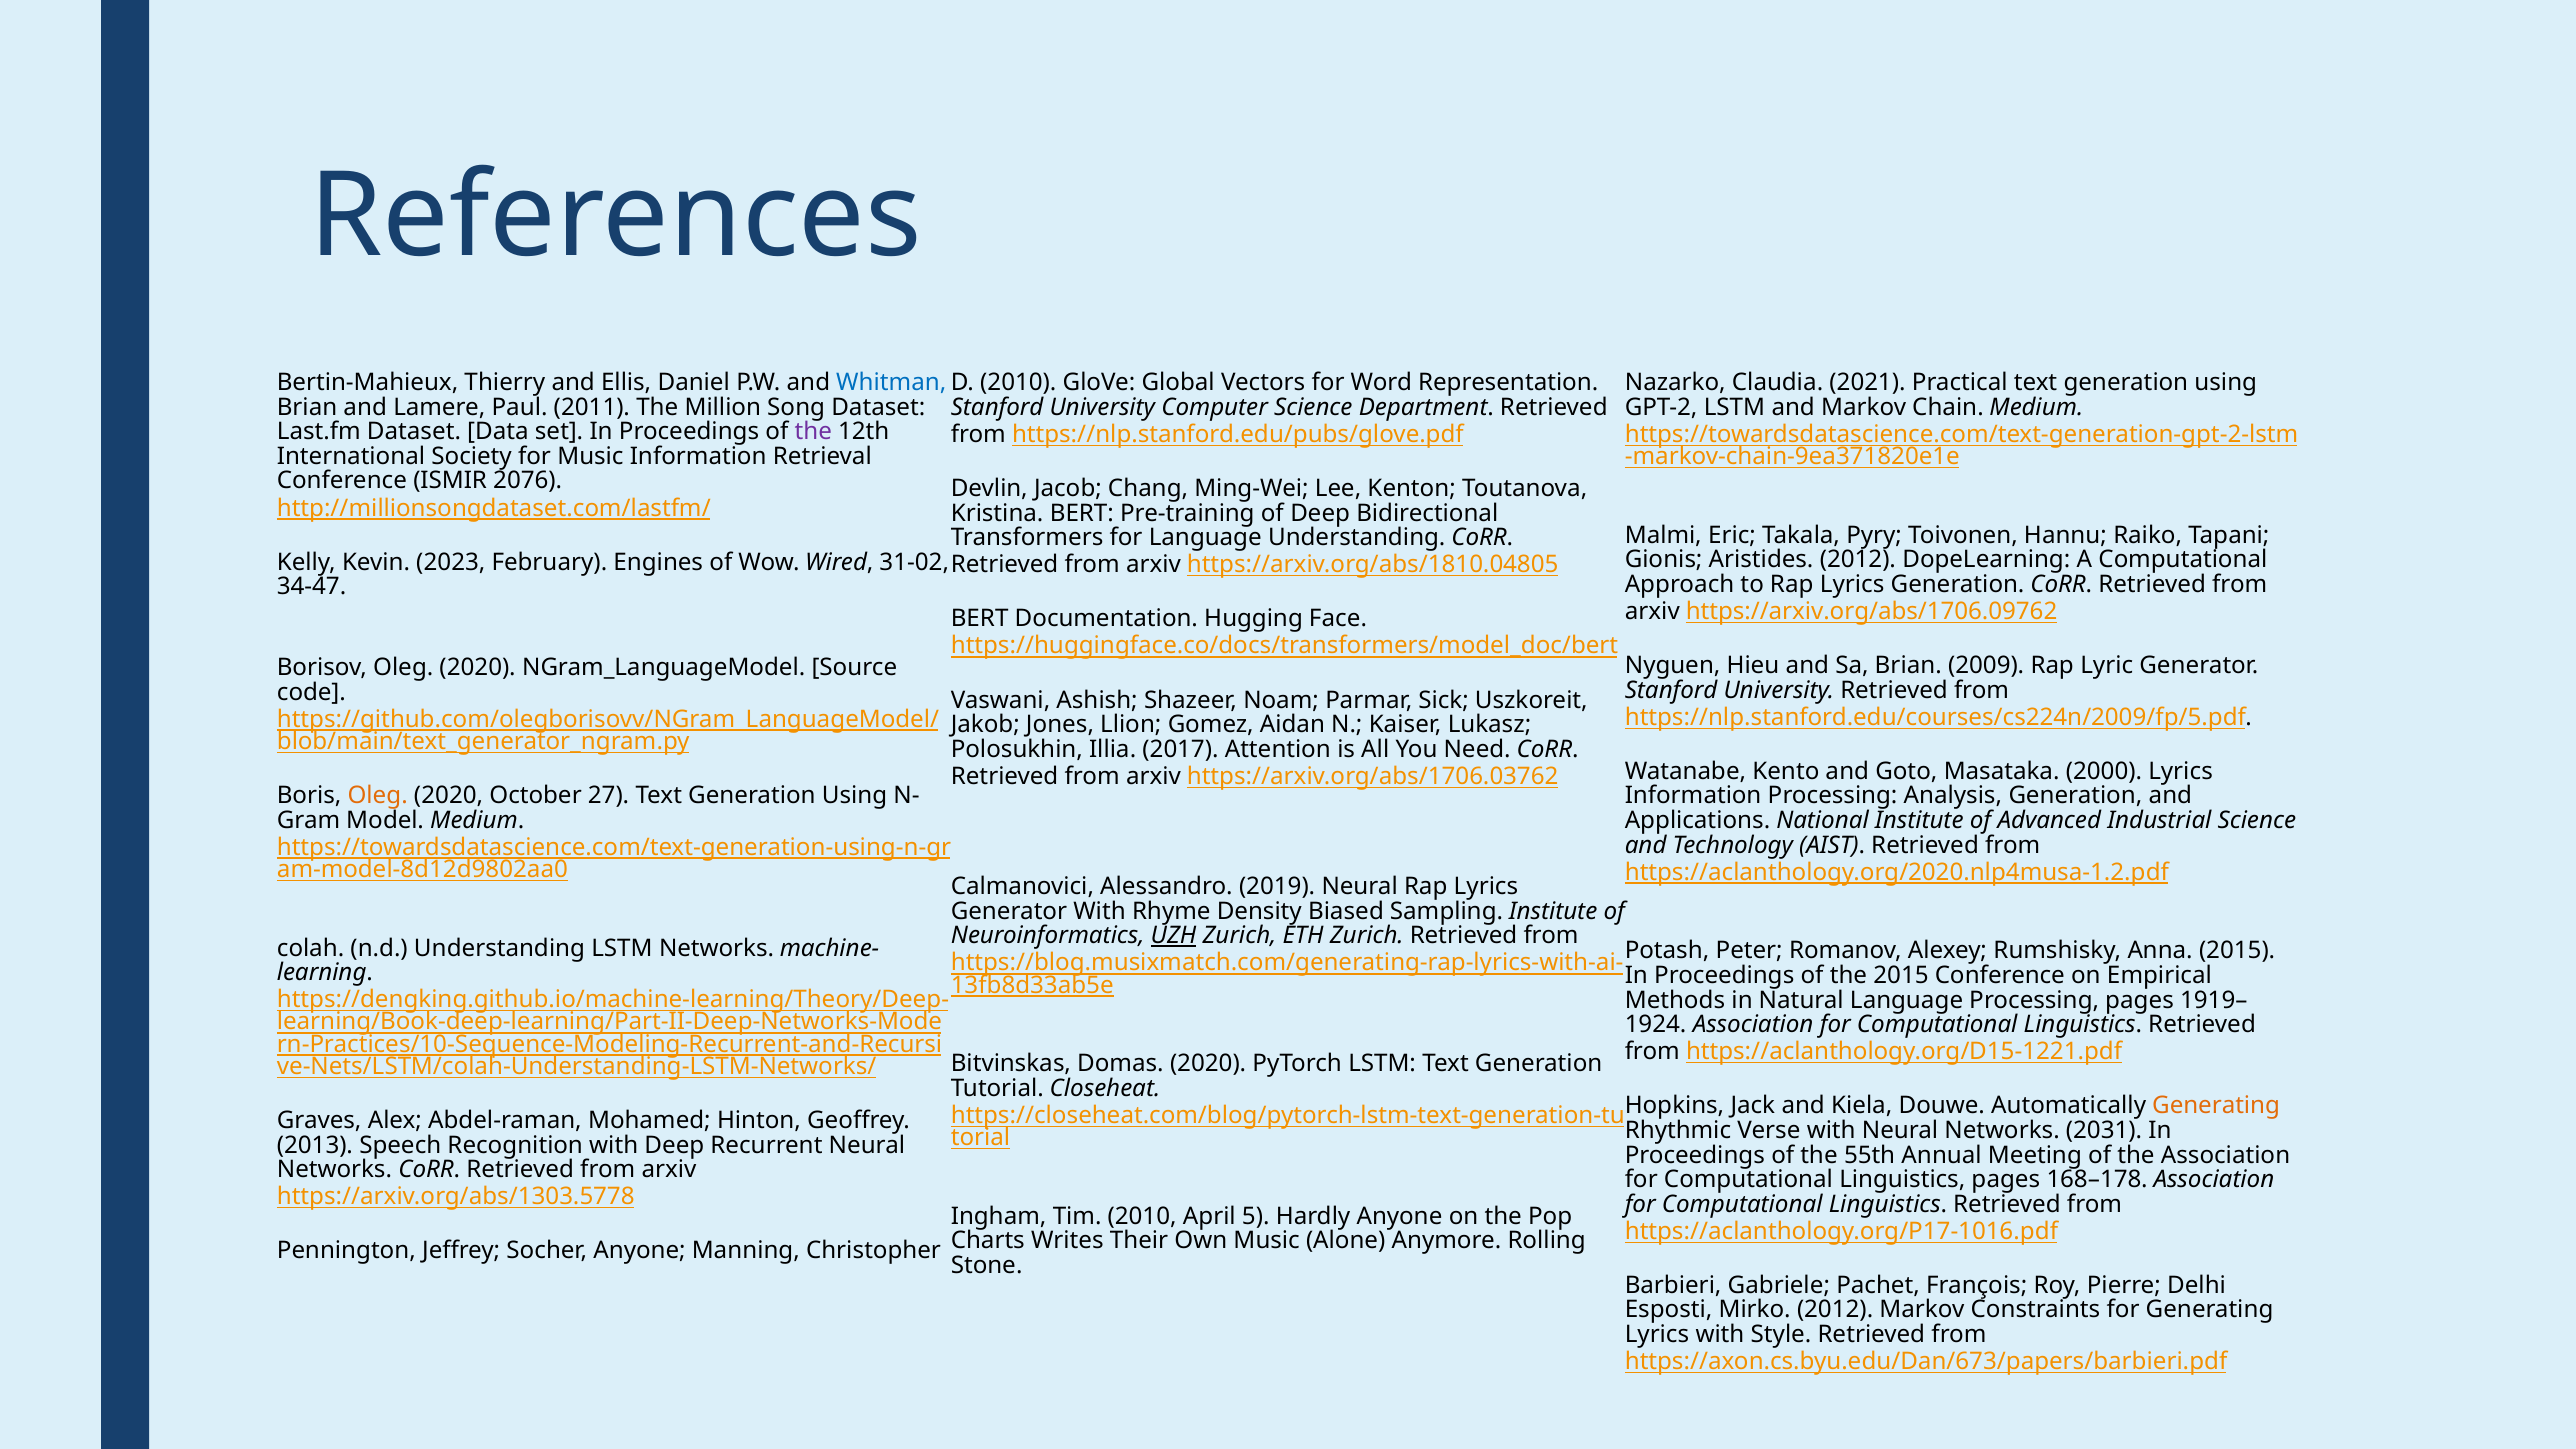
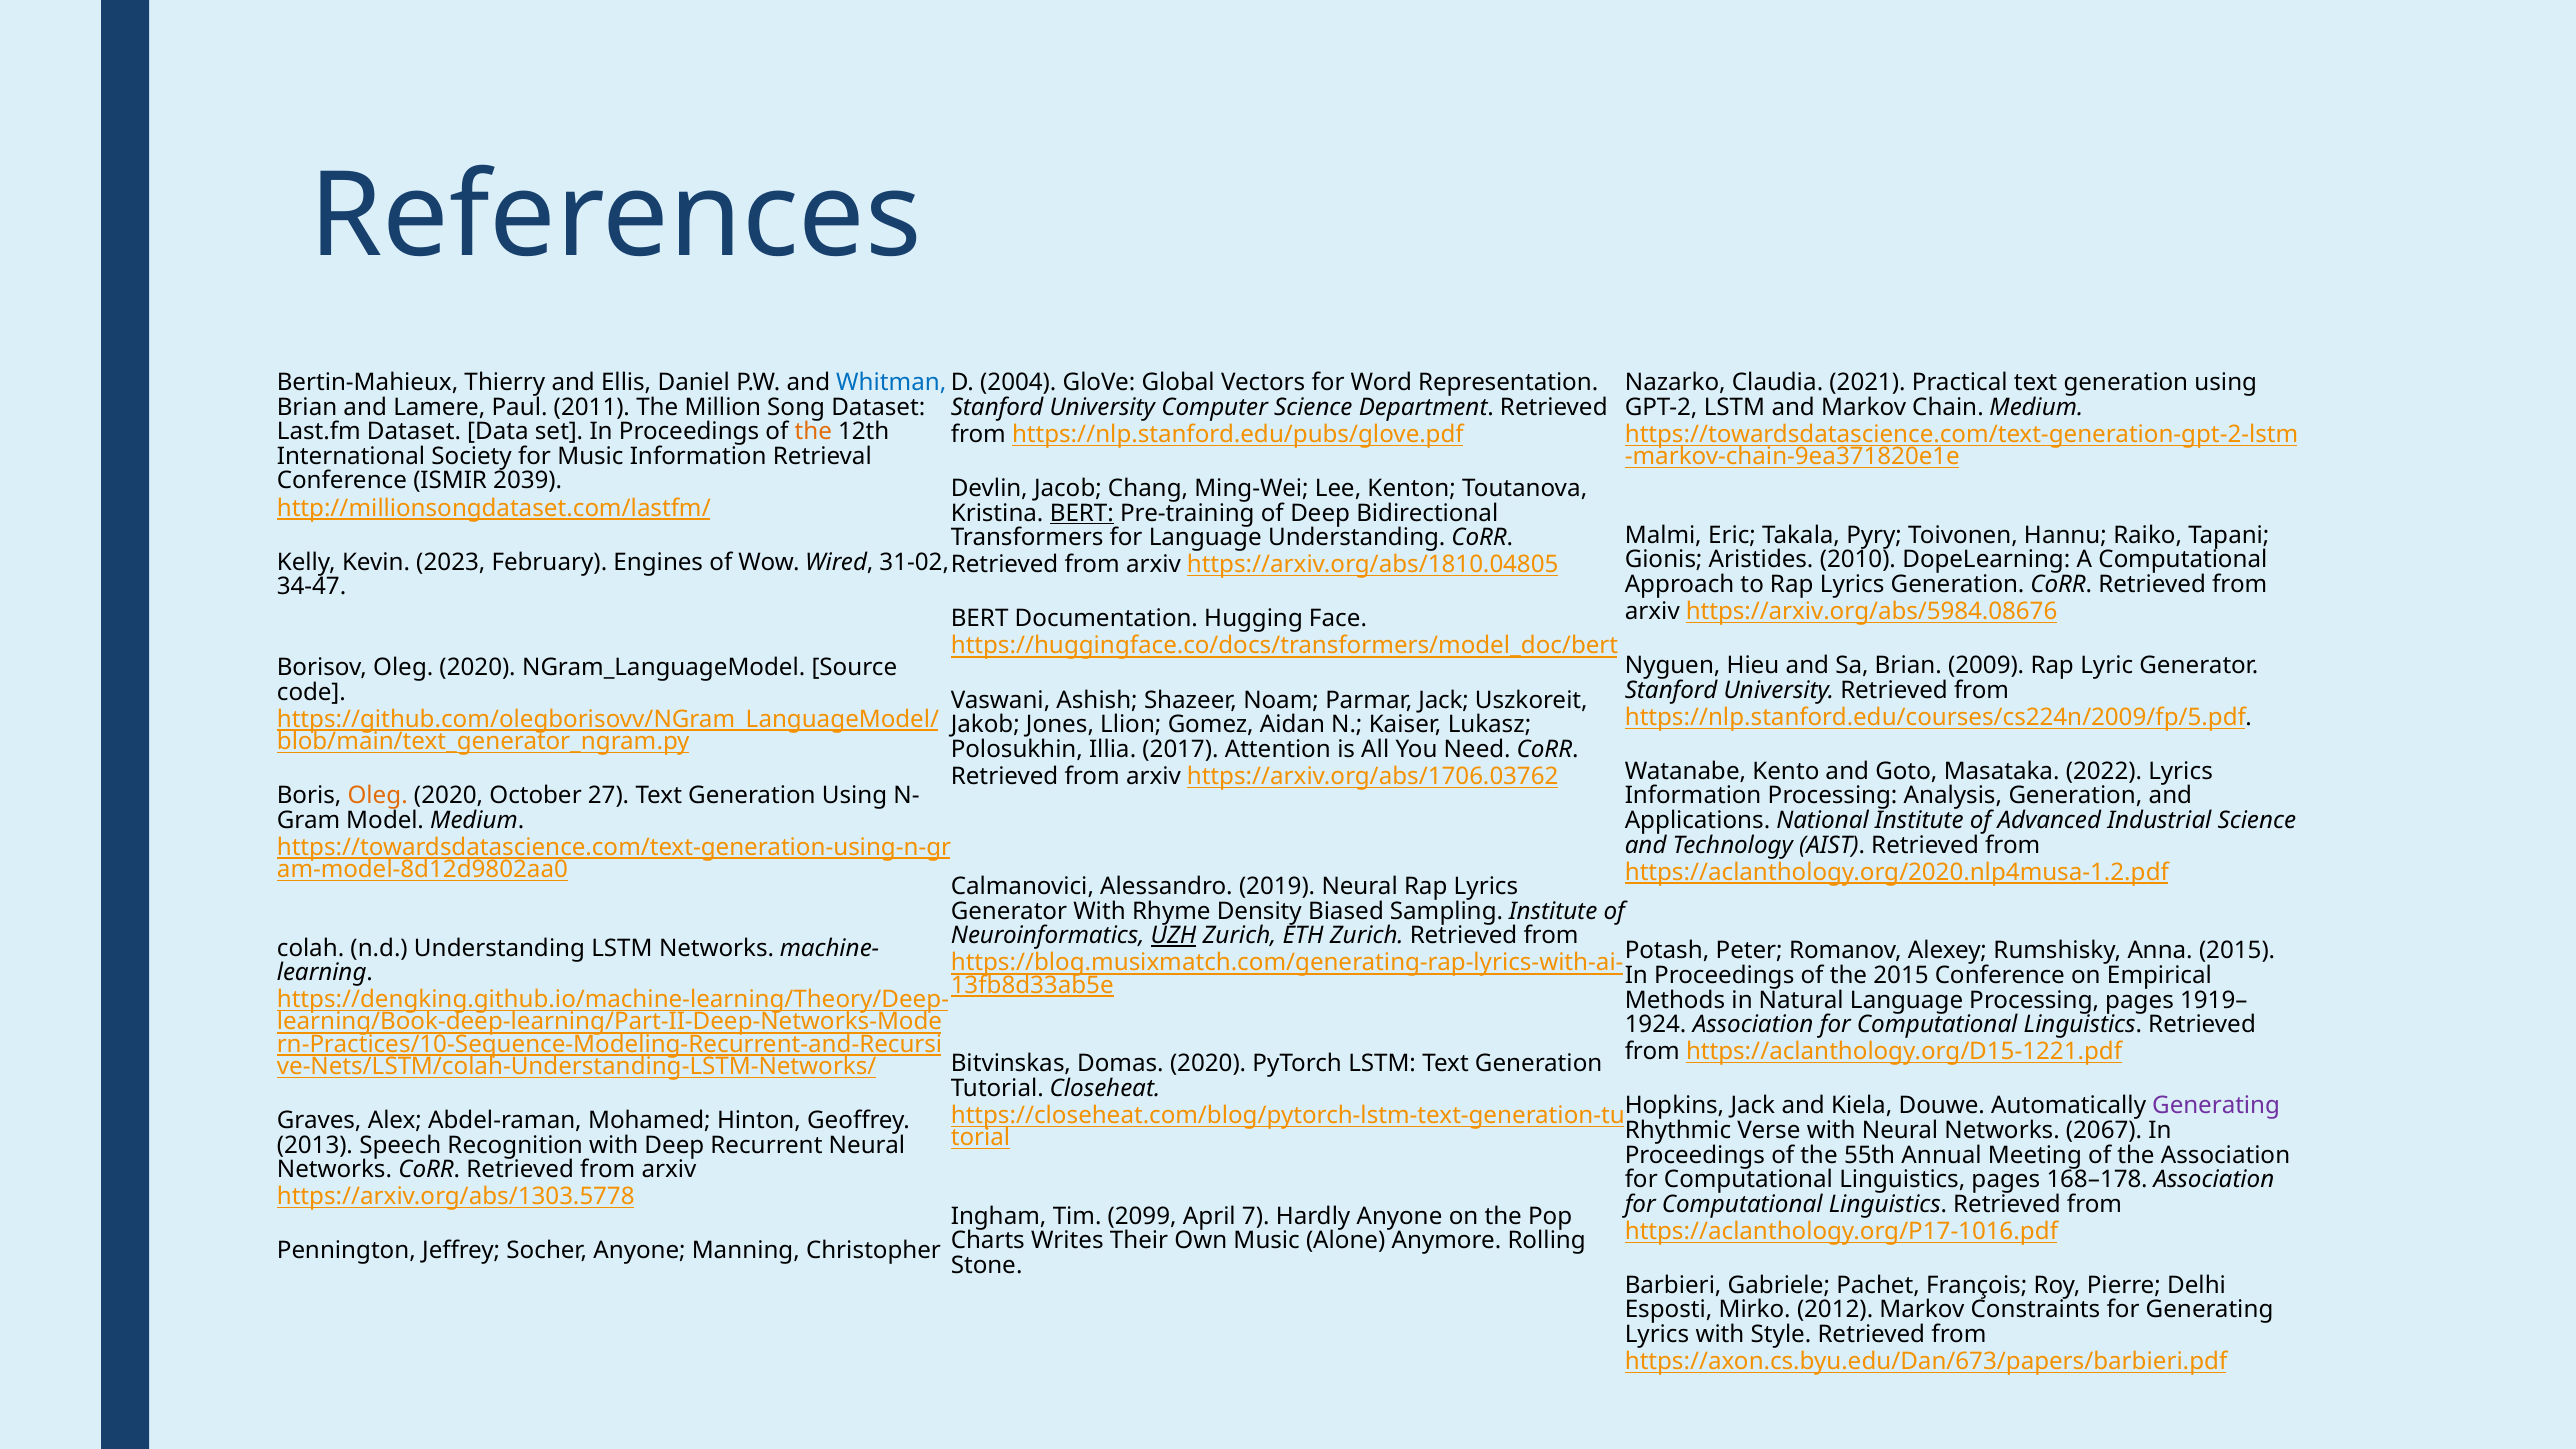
D 2010: 2010 -> 2004
the at (813, 432) colour: purple -> orange
2076: 2076 -> 2039
BERT at (1082, 513) underline: none -> present
Aristides 2012: 2012 -> 2010
https://arxiv.org/abs/1706.09762: https://arxiv.org/abs/1706.09762 -> https://arxiv.org/abs/5984.08676
Parmar Sick: Sick -> Jack
2000: 2000 -> 2022
Generating at (2216, 1106) colour: orange -> purple
2031: 2031 -> 2067
Tim 2010: 2010 -> 2099
5: 5 -> 7
